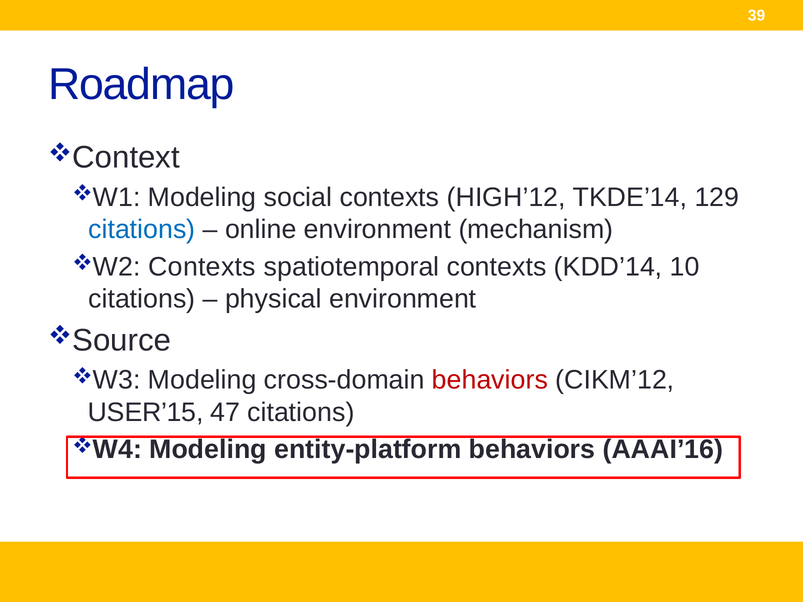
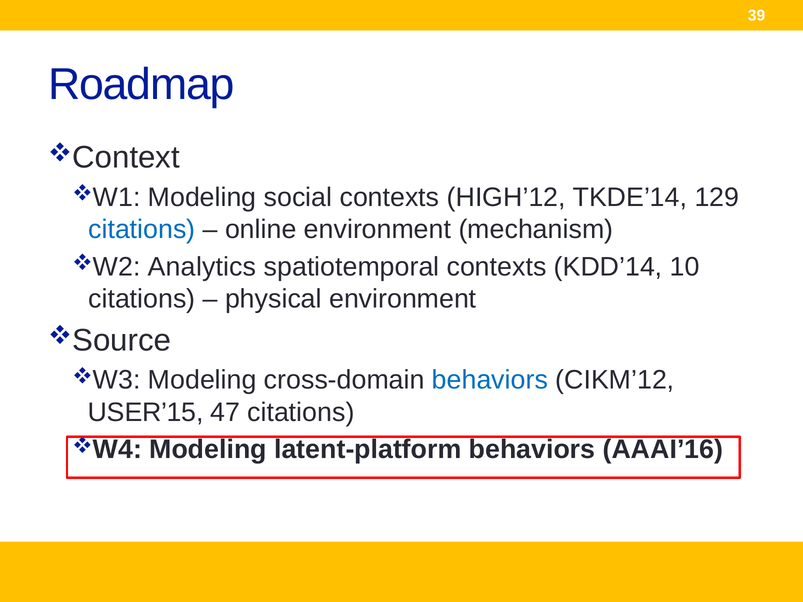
Contexts at (202, 267): Contexts -> Analytics
behaviors at (490, 380) colour: red -> blue
entity-platform: entity-platform -> latent-platform
